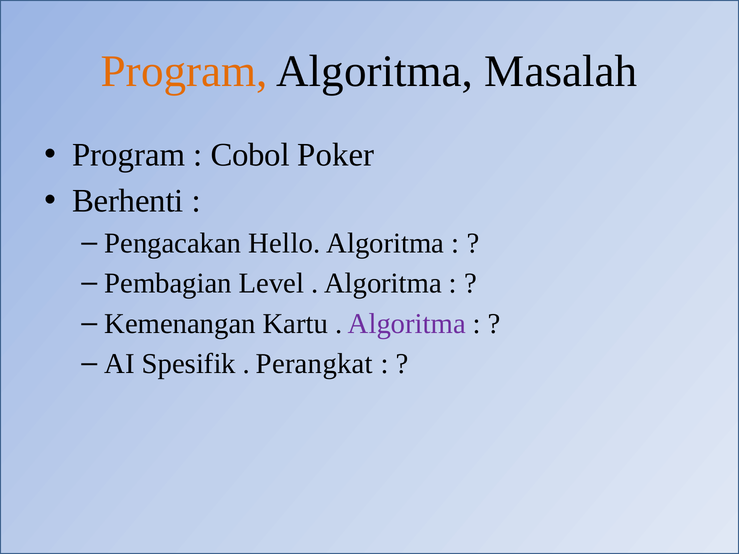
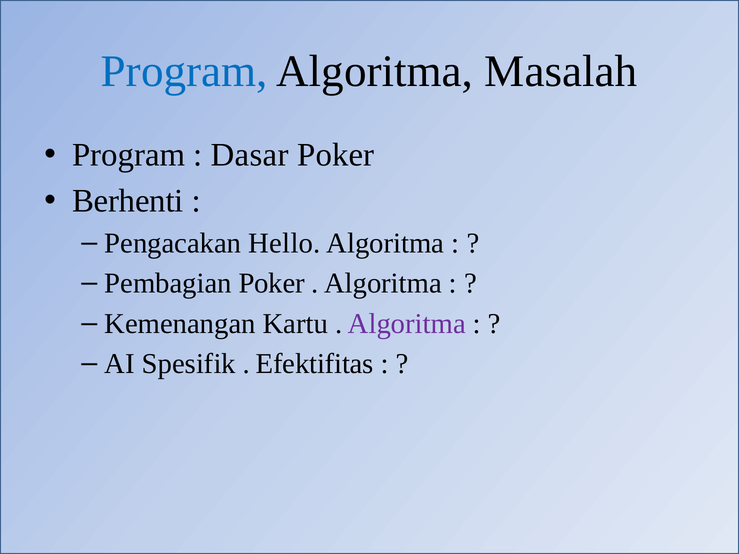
Program at (184, 72) colour: orange -> blue
Cobol: Cobol -> Dasar
Pembagian Level: Level -> Poker
Perangkat: Perangkat -> Efektifitas
